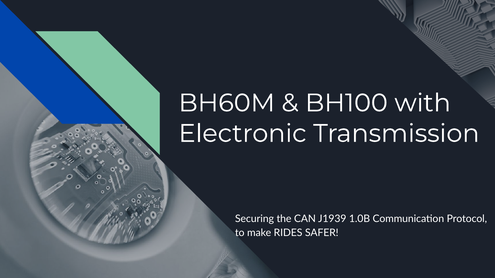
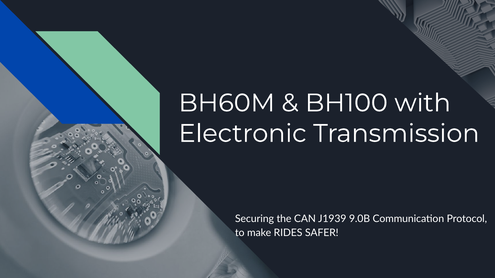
1.0B: 1.0B -> 9.0B
